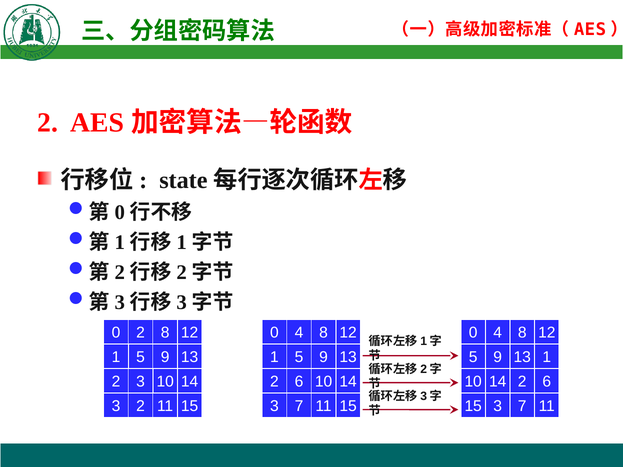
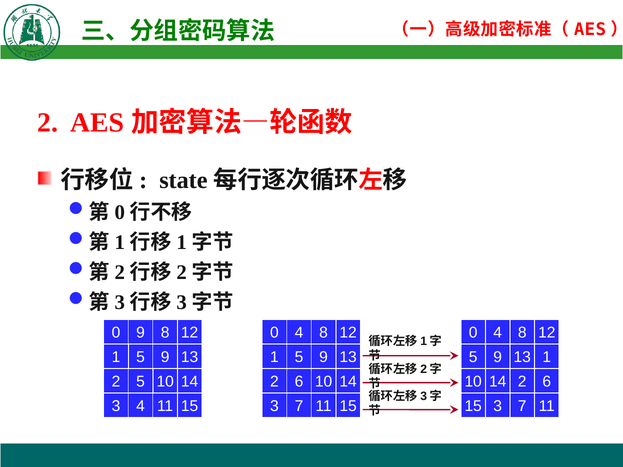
0 2: 2 -> 9
3 at (141, 382): 3 -> 5
2 at (141, 406): 2 -> 4
